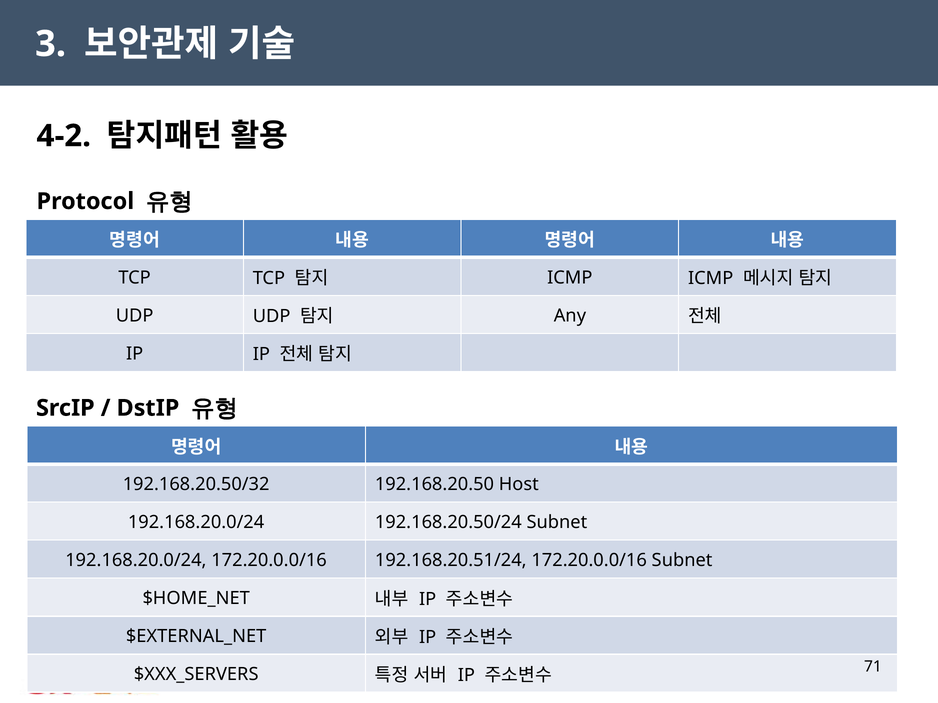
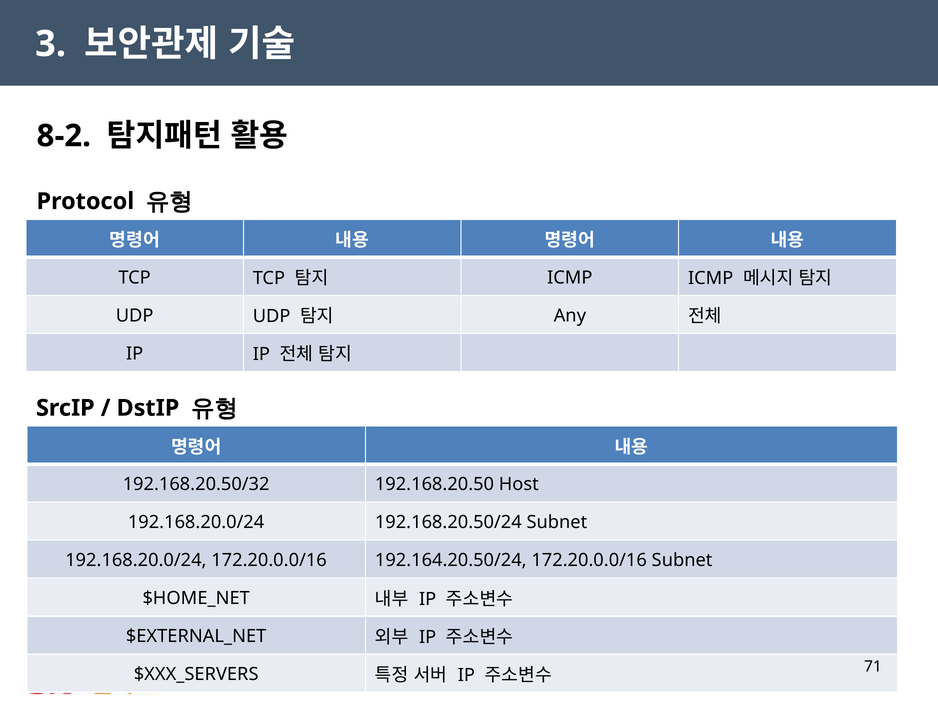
4-2: 4-2 -> 8-2
192.168.20.51/24: 192.168.20.51/24 -> 192.164.20.50/24
